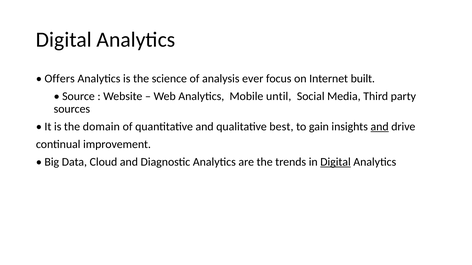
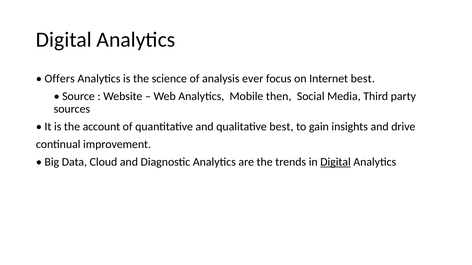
Internet built: built -> best
until: until -> then
domain: domain -> account
and at (380, 127) underline: present -> none
